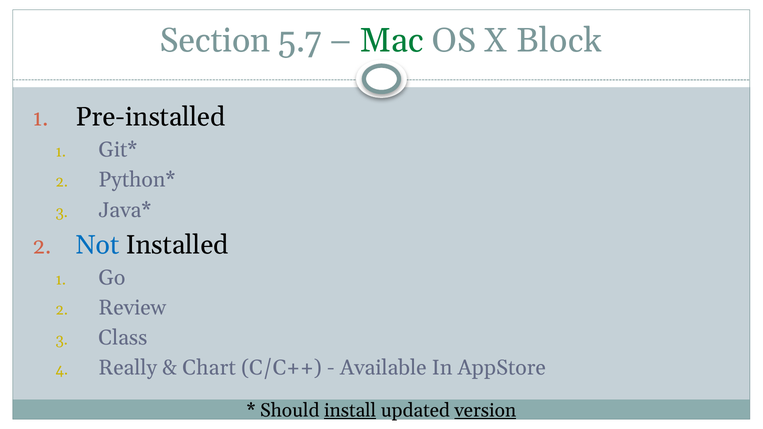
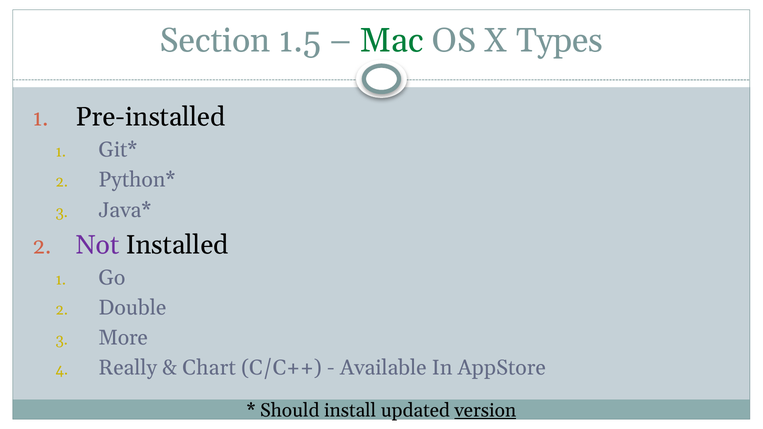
5.7: 5.7 -> 1.5
Block: Block -> Types
Not colour: blue -> purple
Review: Review -> Double
Class: Class -> More
install underline: present -> none
